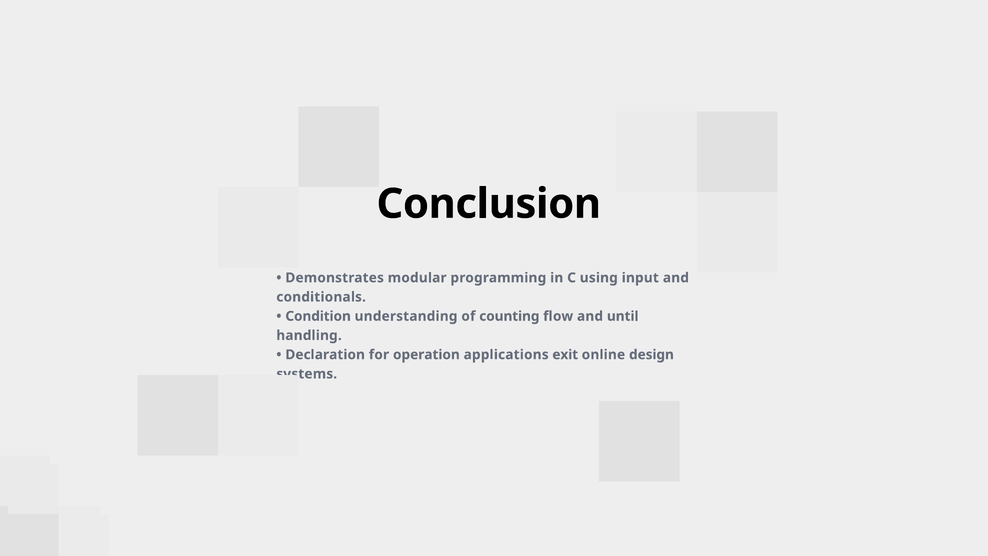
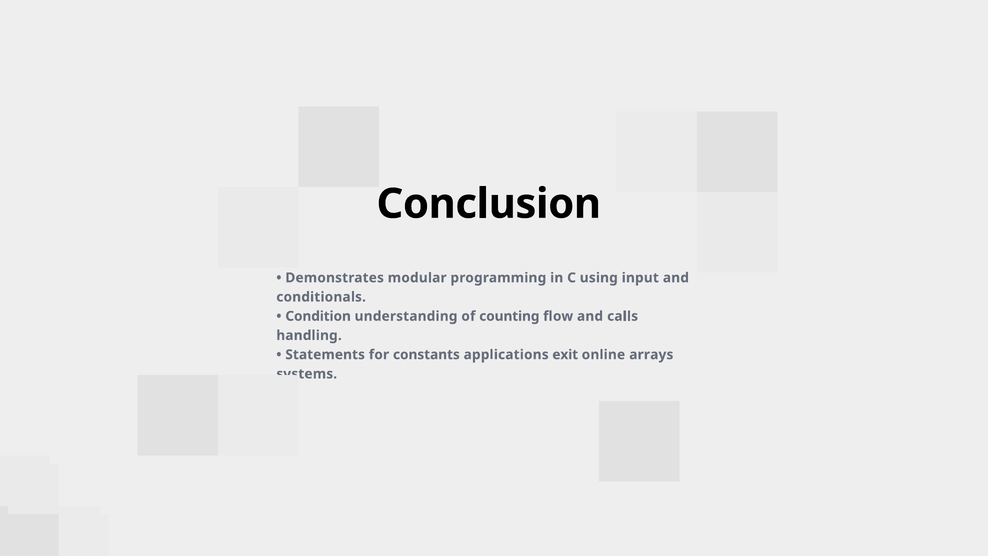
until: until -> calls
Declaration: Declaration -> Statements
operation: operation -> constants
design: design -> arrays
